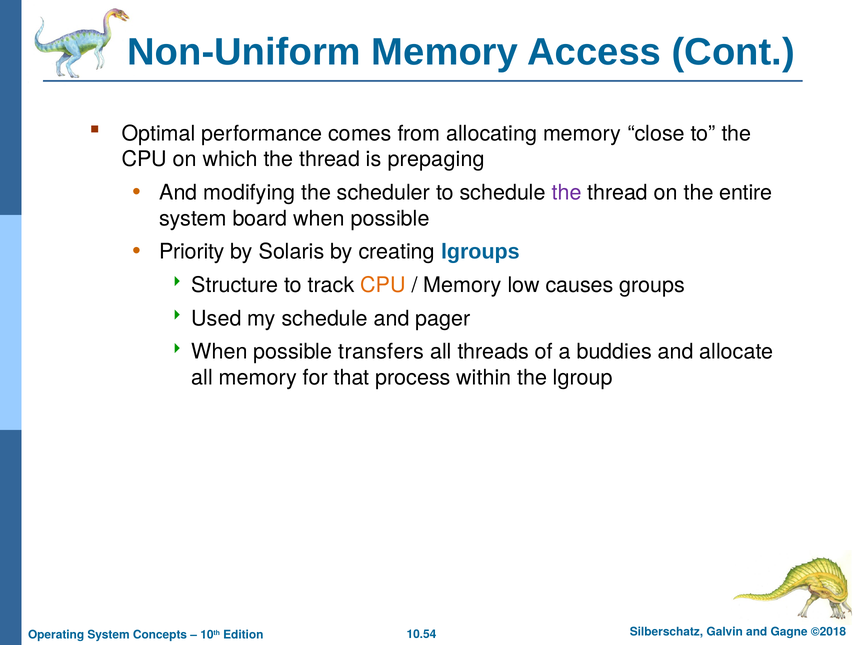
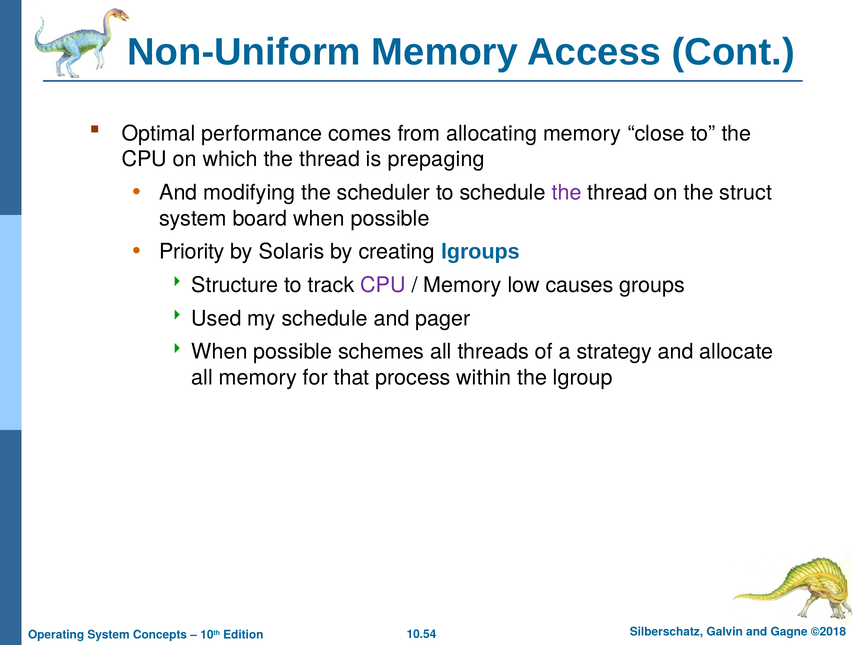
entire: entire -> struct
CPU at (383, 285) colour: orange -> purple
transfers: transfers -> schemes
buddies: buddies -> strategy
